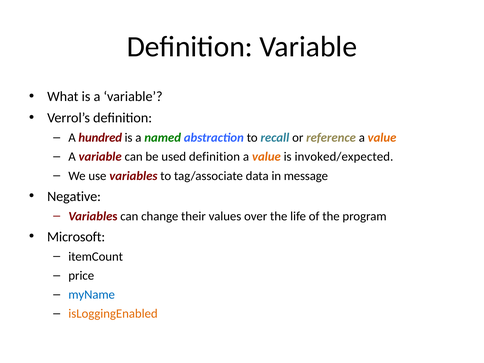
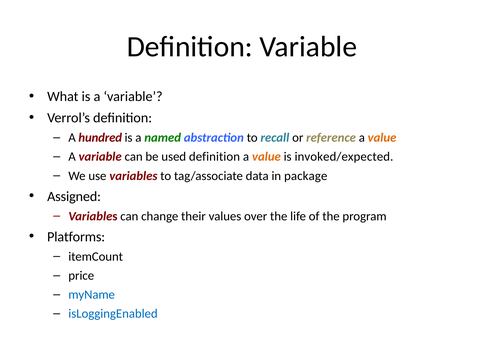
message: message -> package
Negative: Negative -> Assigned
Microsoft: Microsoft -> Platforms
isLoggingEnabled colour: orange -> blue
